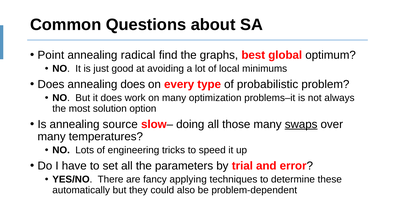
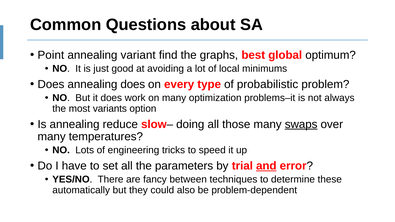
radical: radical -> variant
solution: solution -> variants
source: source -> reduce
and underline: none -> present
applying: applying -> between
